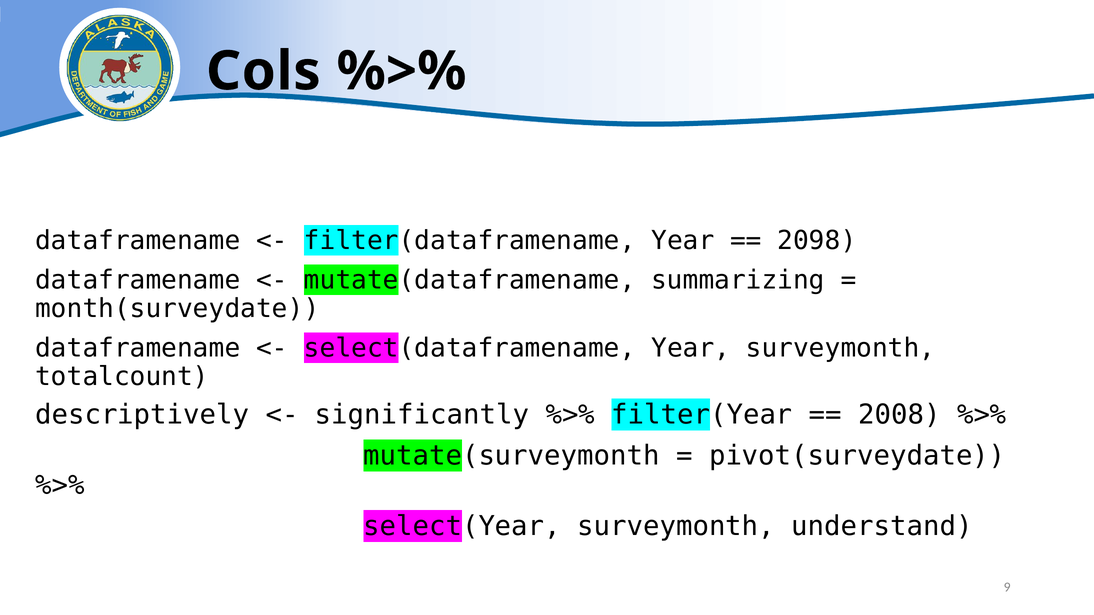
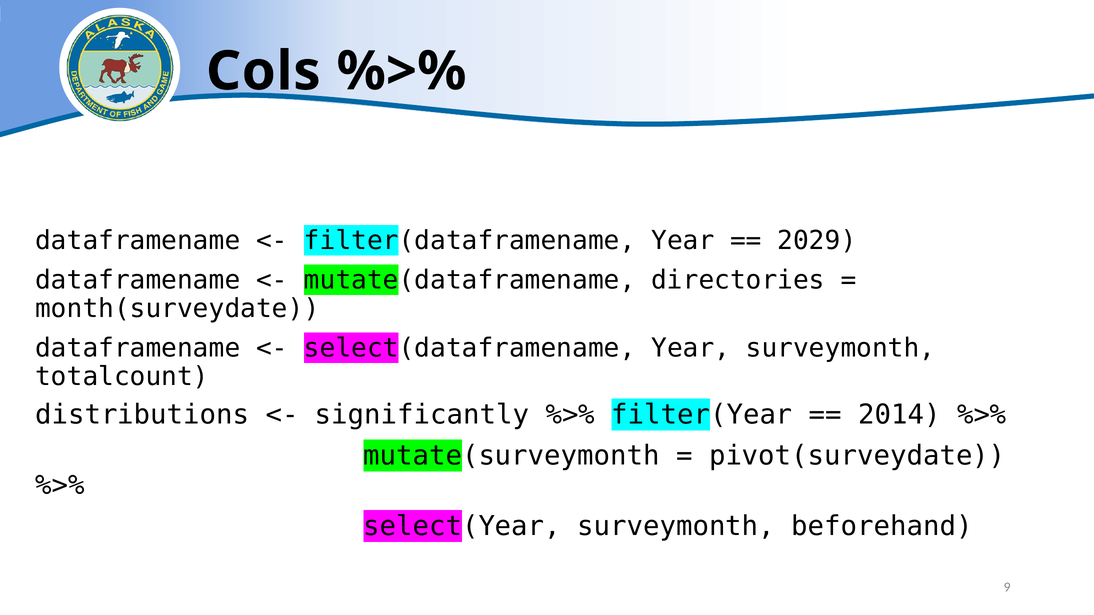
2098: 2098 -> 2029
summarizing: summarizing -> directories
descriptively: descriptively -> distributions
2008: 2008 -> 2014
understand: understand -> beforehand
